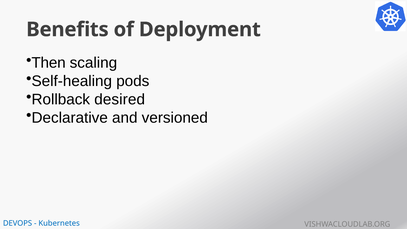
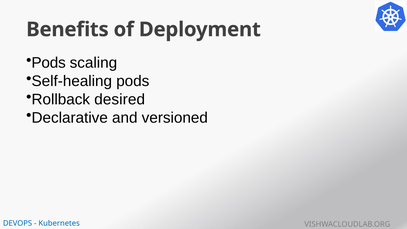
Then at (49, 63): Then -> Pods
